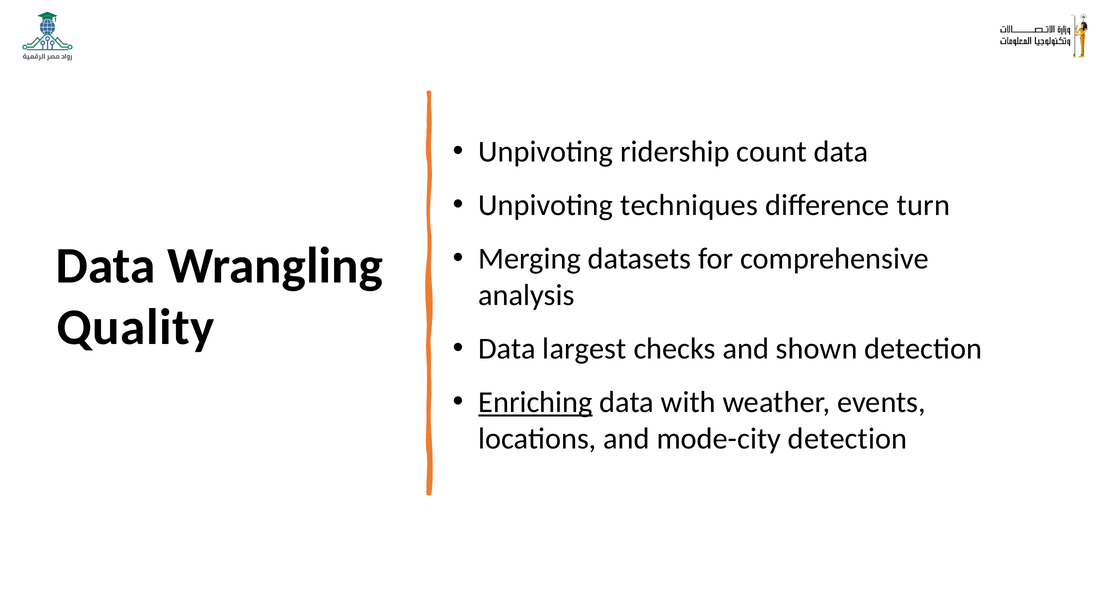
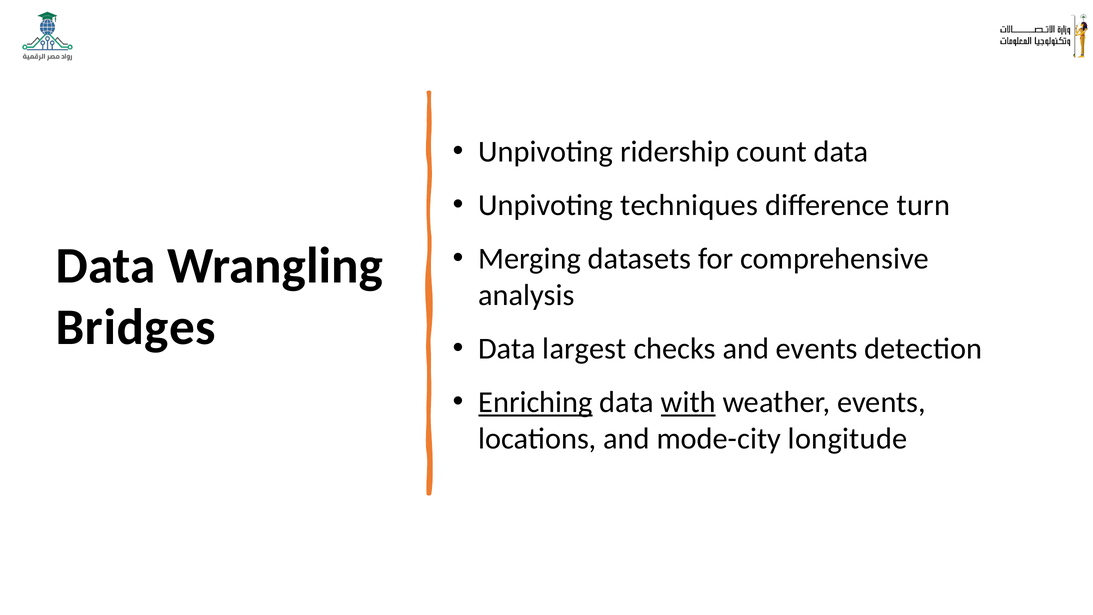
Quality: Quality -> Bridges
and shown: shown -> events
with underline: none -> present
mode-city detection: detection -> longitude
